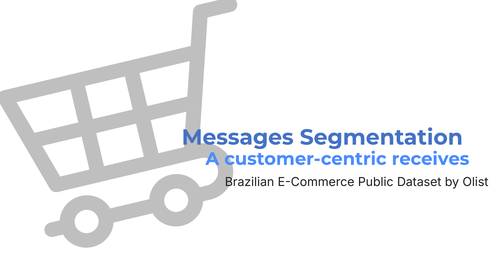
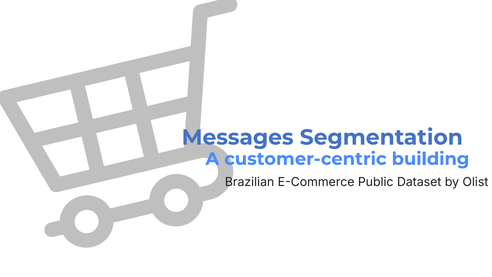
receives: receives -> building
